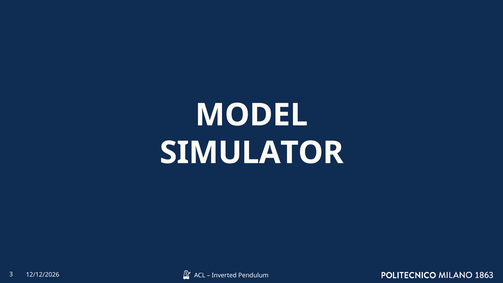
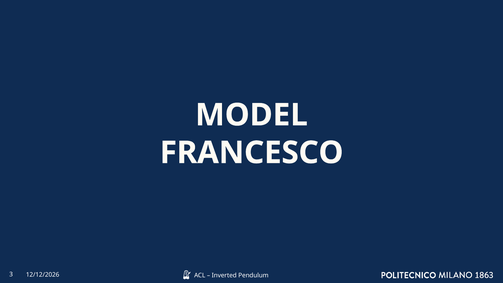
SIMULATOR: SIMULATOR -> FRANCESCO
